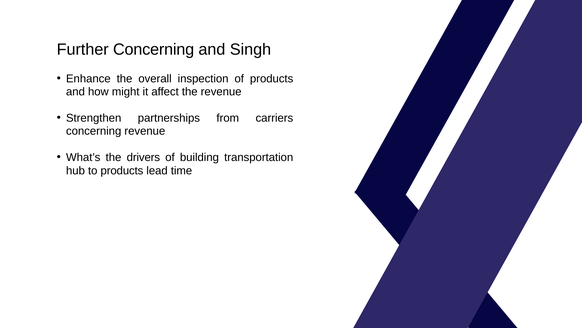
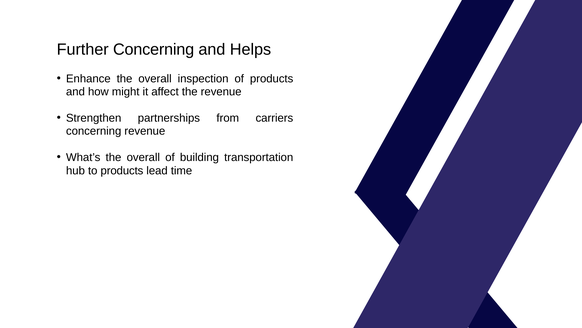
Singh: Singh -> Helps
What’s the drivers: drivers -> overall
